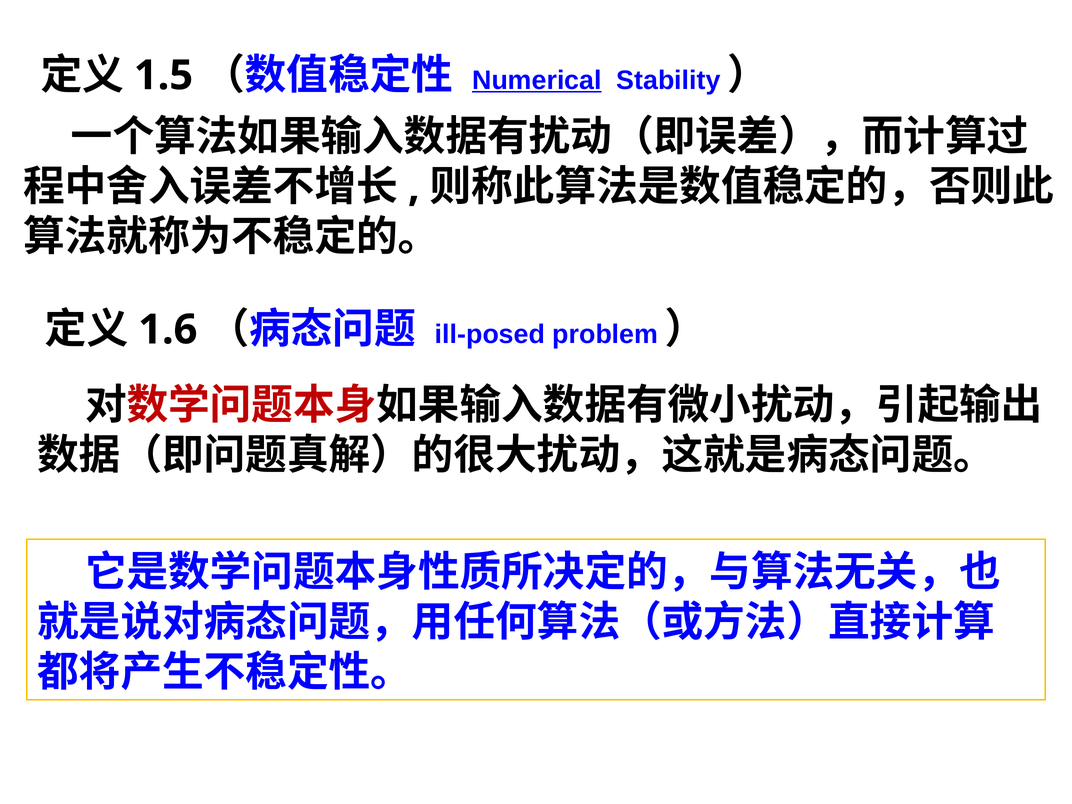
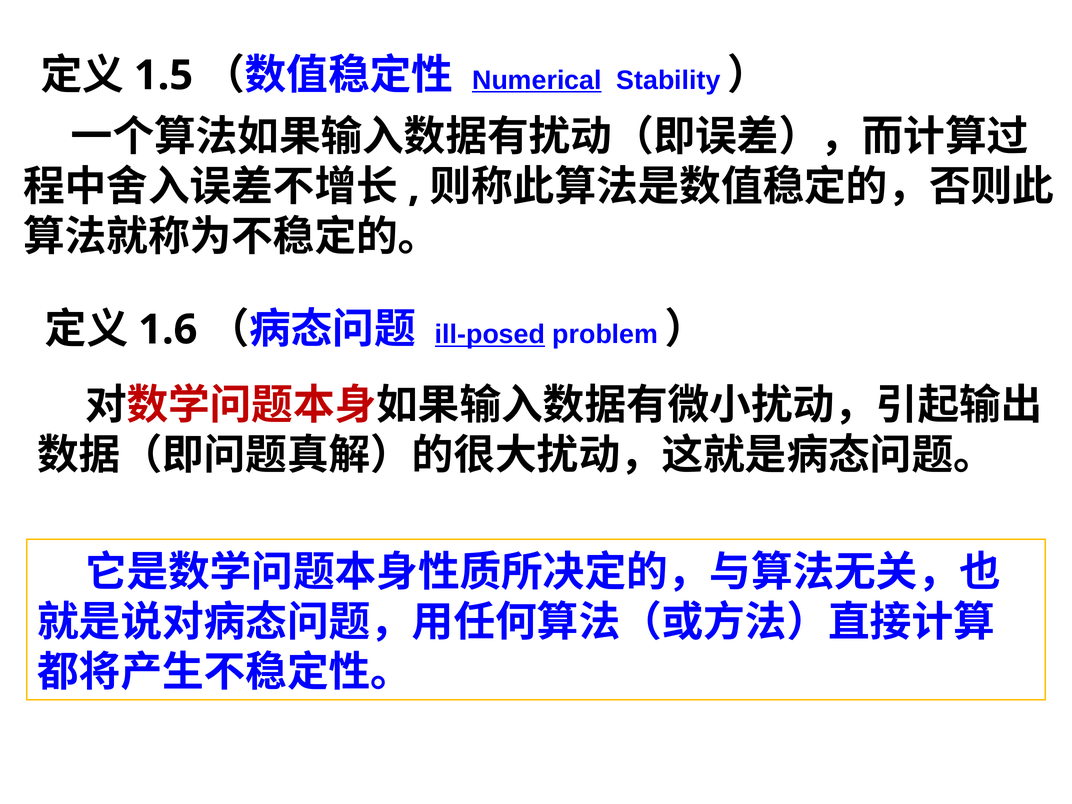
ill-posed underline: none -> present
